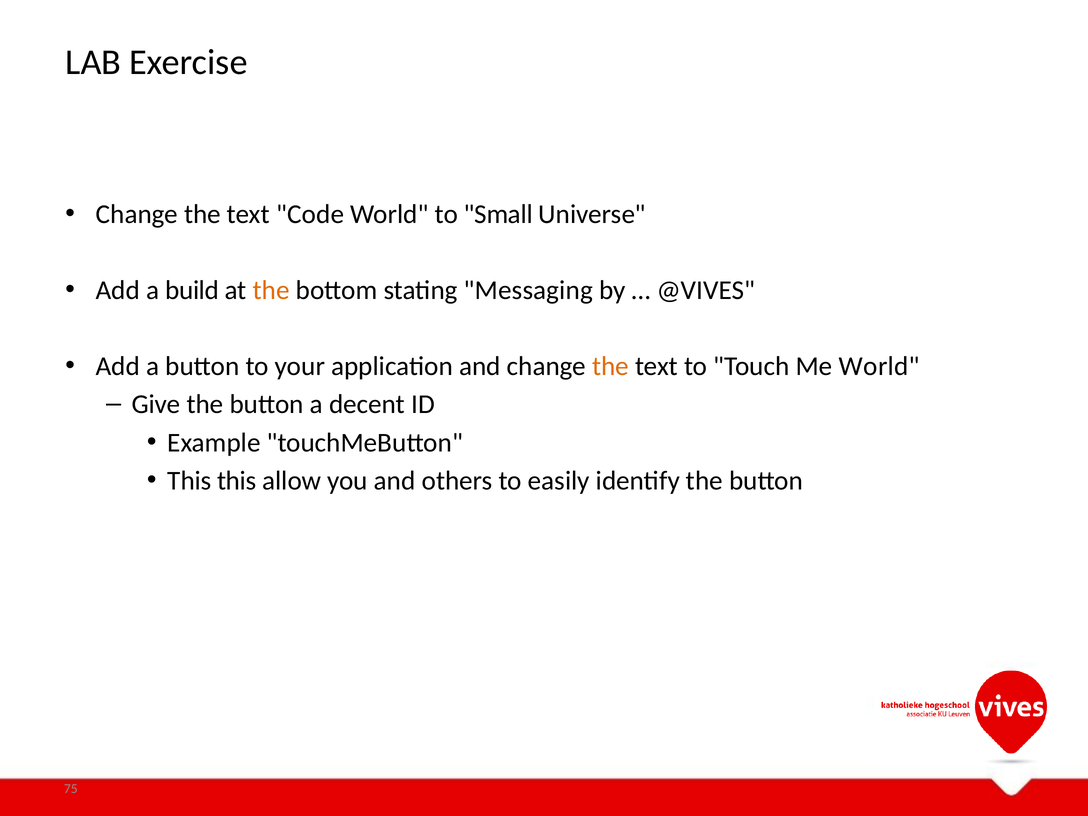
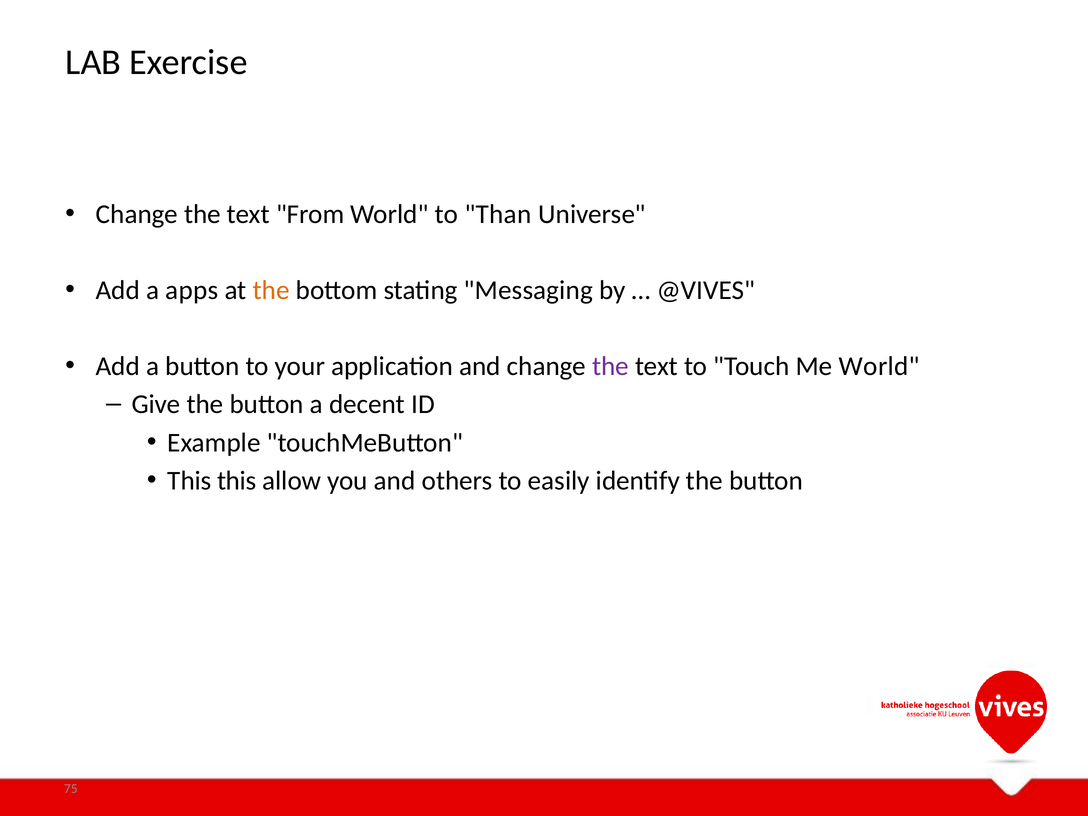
Code: Code -> From
Small: Small -> Than
build: build -> apps
the at (610, 366) colour: orange -> purple
